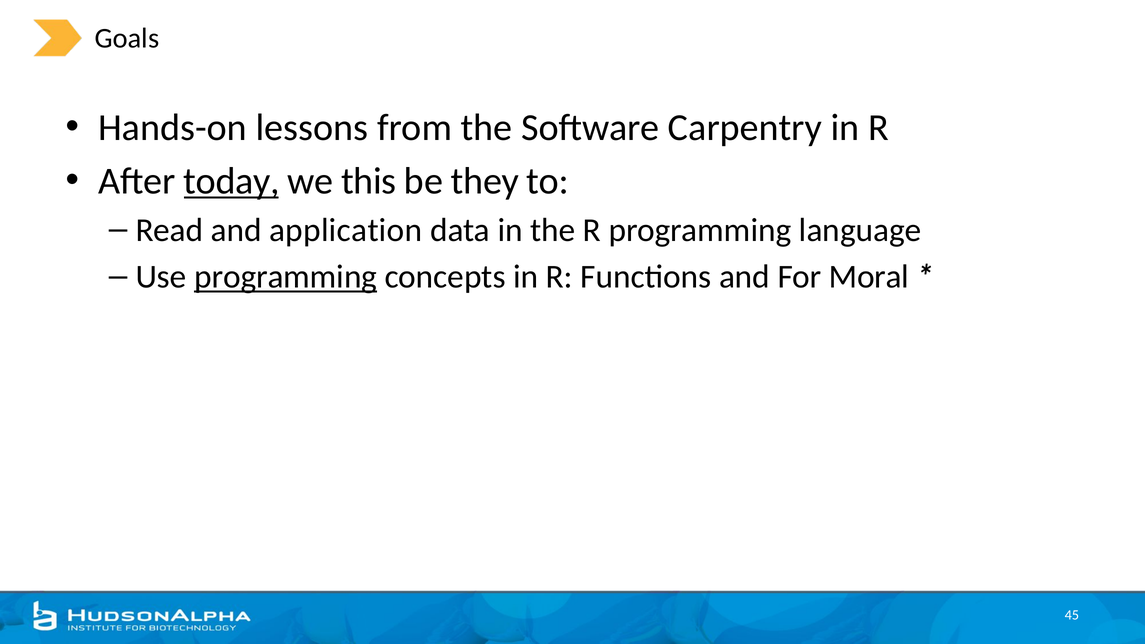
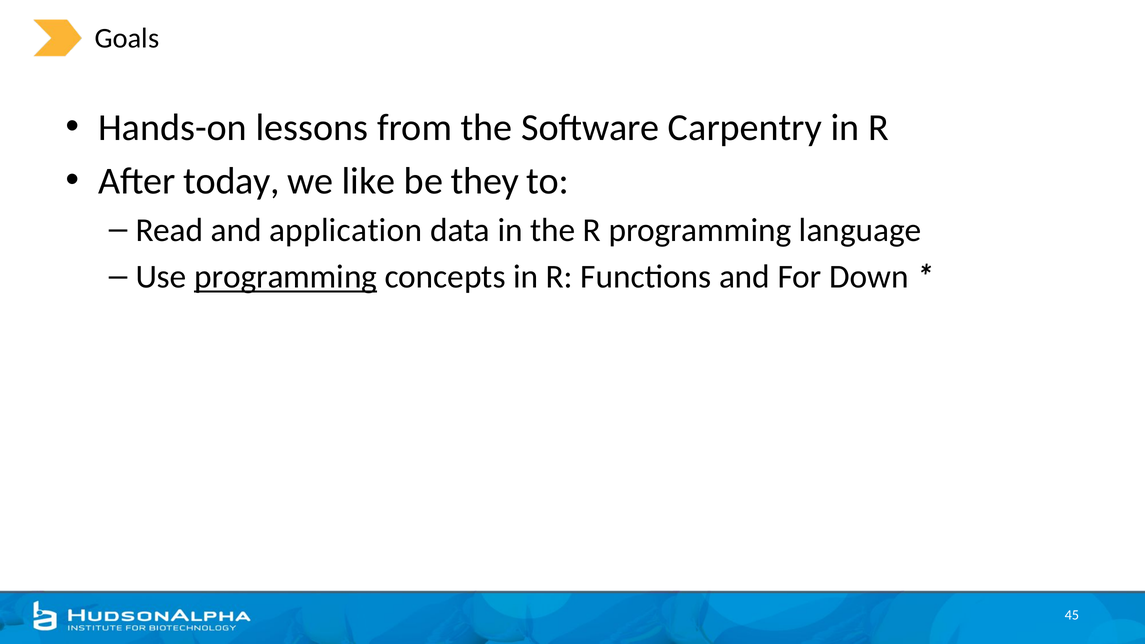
today underline: present -> none
this: this -> like
Moral: Moral -> Down
